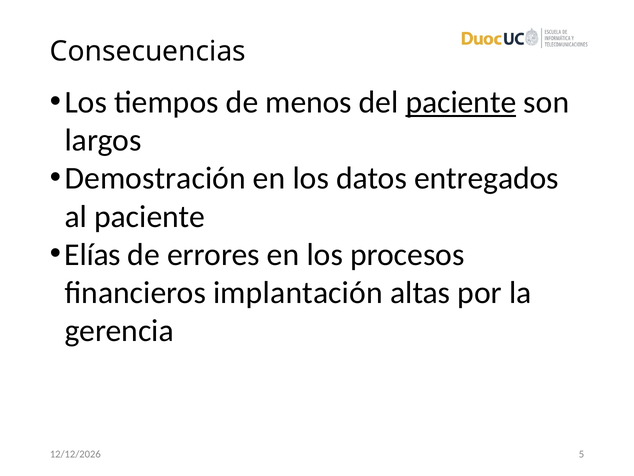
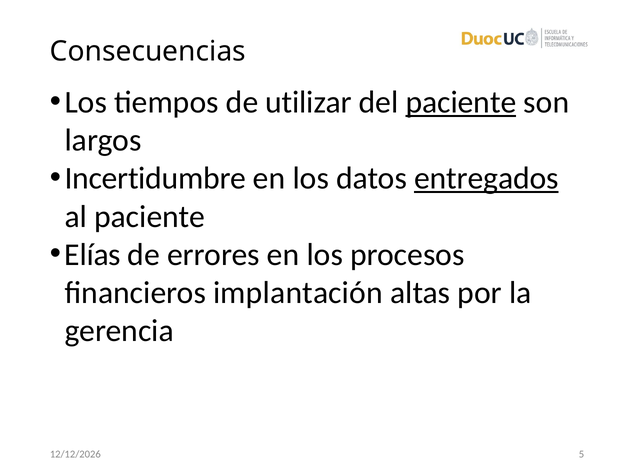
menos: menos -> utilizar
Demostración: Demostración -> Incertidumbre
entregados underline: none -> present
